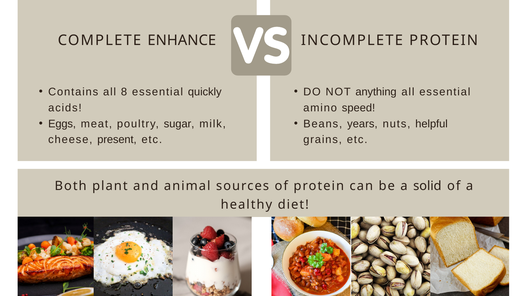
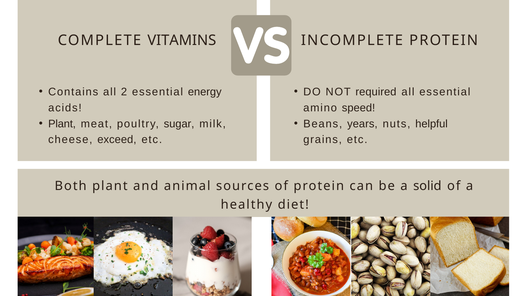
ENHANCE: ENHANCE -> VITAMINS
8: 8 -> 2
quickly: quickly -> energy
anything: anything -> required
Eggs at (62, 124): Eggs -> Plant
present: present -> exceed
